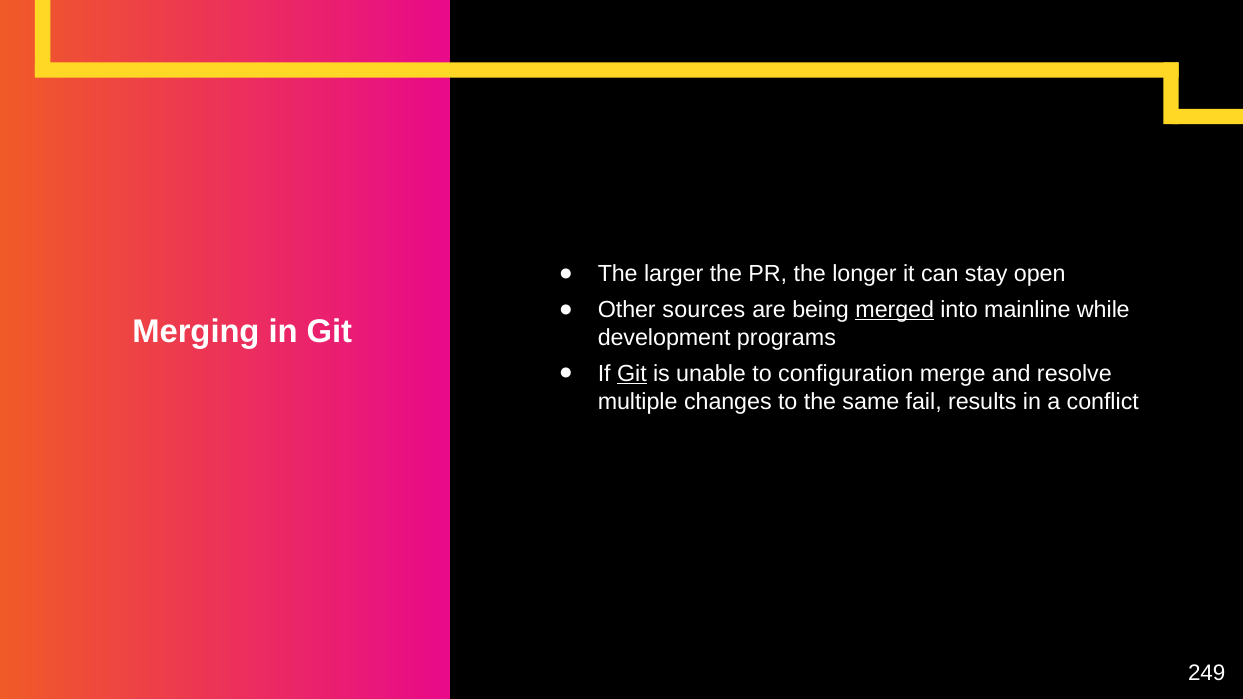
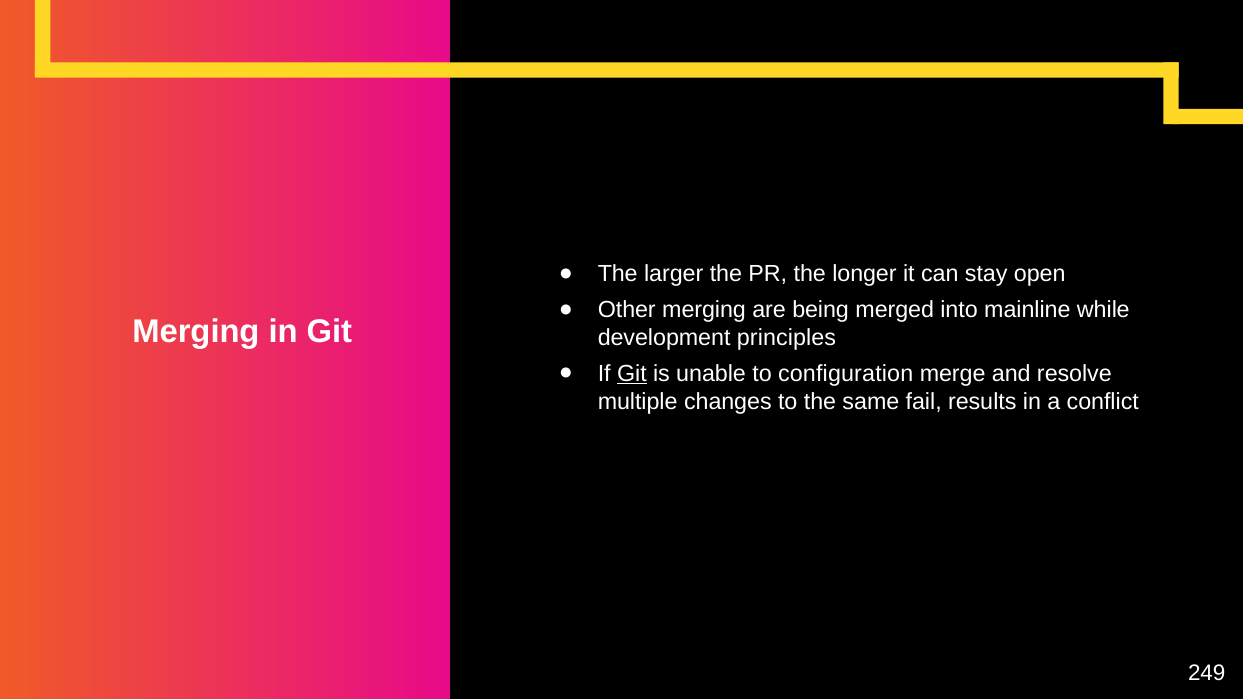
Other sources: sources -> merging
merged underline: present -> none
programs: programs -> principles
